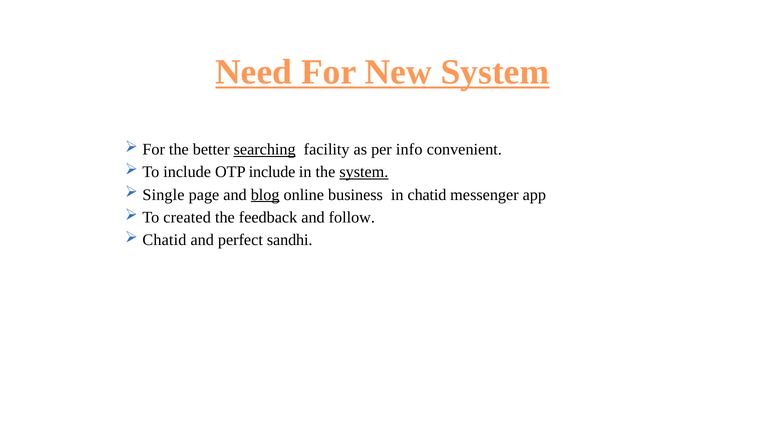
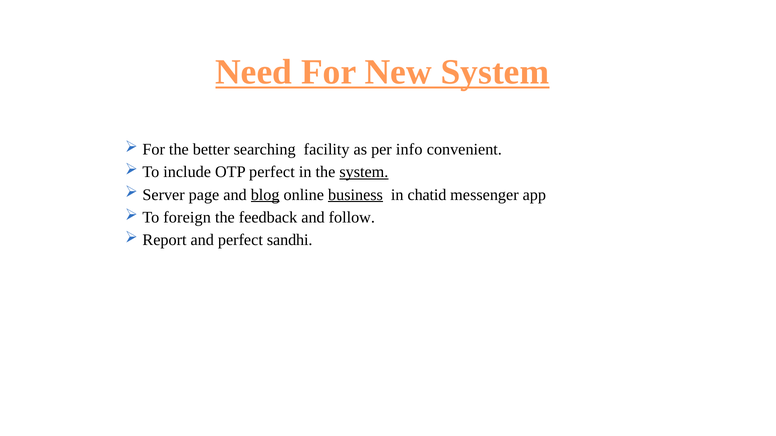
searching underline: present -> none
OTP include: include -> perfect
Single: Single -> Server
business underline: none -> present
created: created -> foreign
Chatid at (164, 240): Chatid -> Report
